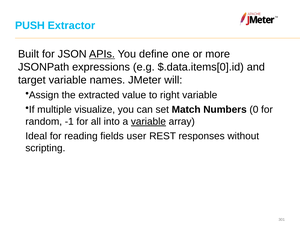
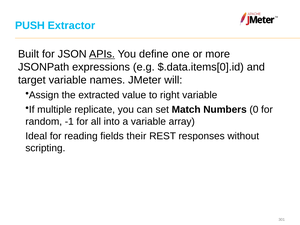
visualize: visualize -> replicate
variable at (148, 122) underline: present -> none
user: user -> their
